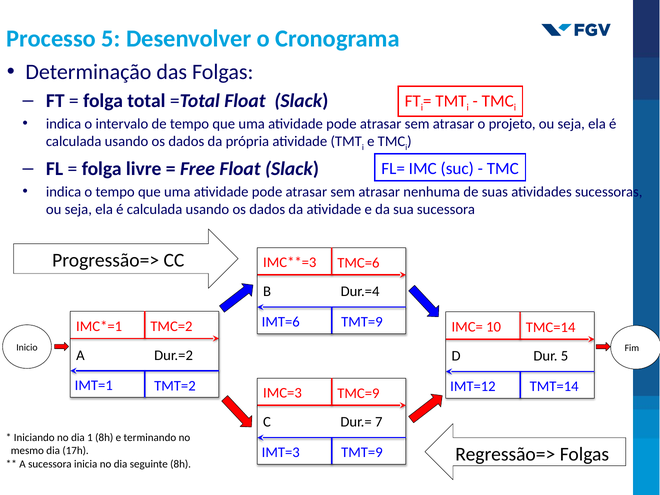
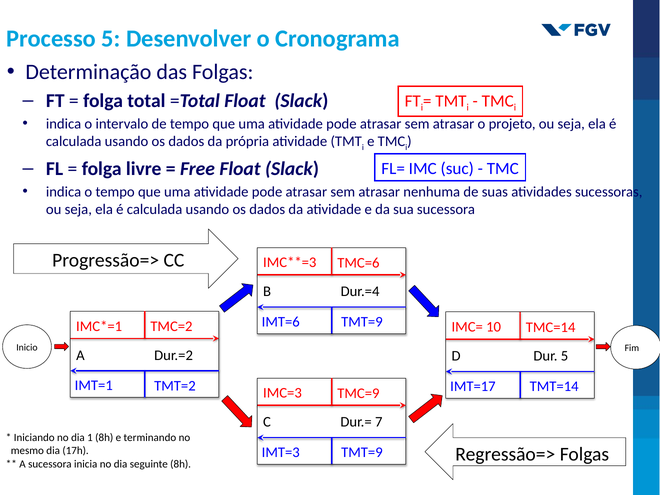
IMT=12: IMT=12 -> IMT=17
